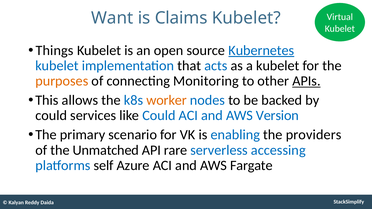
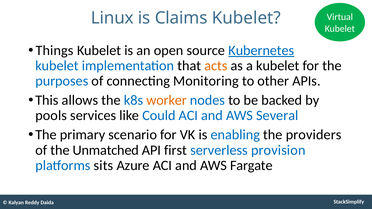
Want: Want -> Linux
acts colour: blue -> orange
purposes colour: orange -> blue
APIs underline: present -> none
could at (51, 116): could -> pools
Version: Version -> Several
rare: rare -> first
accessing: accessing -> provision
self: self -> sits
